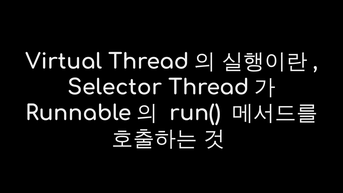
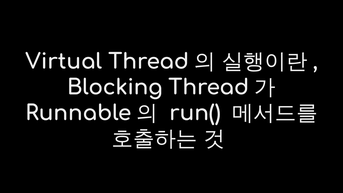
Selector: Selector -> Blocking
